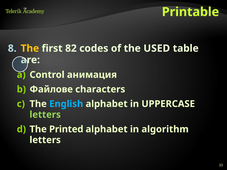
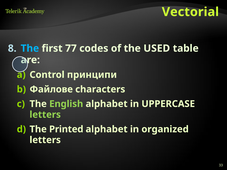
Printable: Printable -> Vectorial
The at (30, 48) colour: yellow -> light blue
82: 82 -> 77
анимация: анимация -> принципи
English colour: light blue -> light green
algorithm: algorithm -> organized
